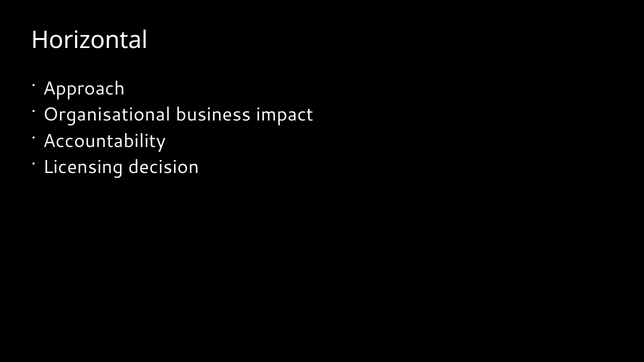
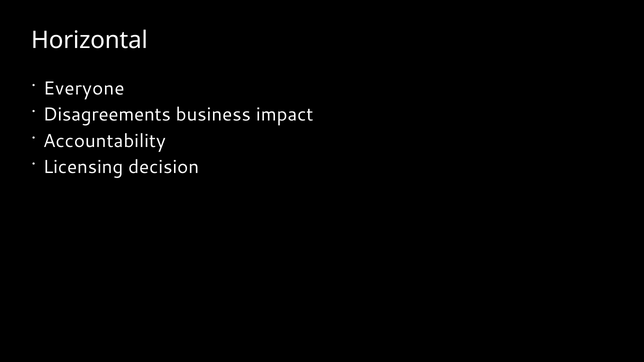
Approach: Approach -> Everyone
Organisational: Organisational -> Disagreements
